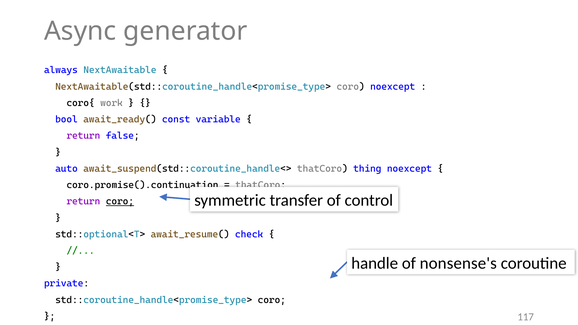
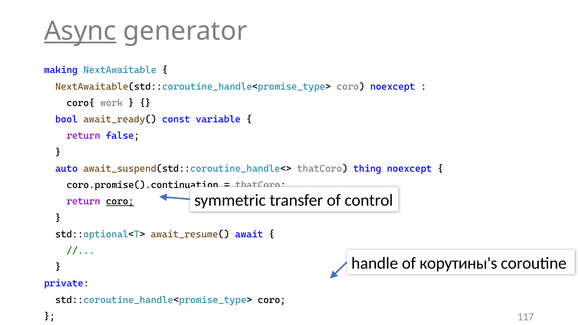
Async underline: none -> present
always: always -> making
check: check -> await
nonsense's: nonsense's -> корутины's
